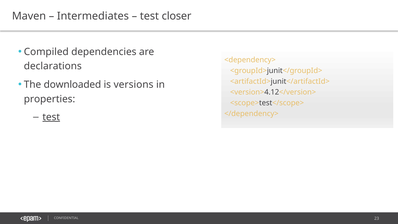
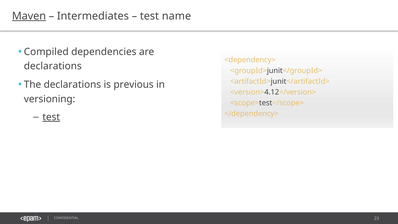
Maven underline: none -> present
closer: closer -> name
The downloaded: downloaded -> declarations
versions: versions -> previous
properties: properties -> versioning
